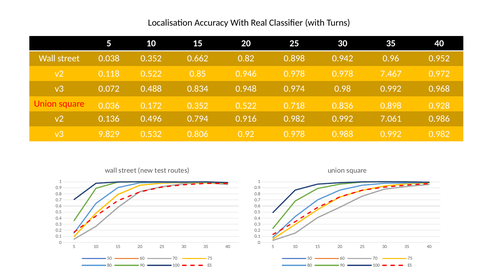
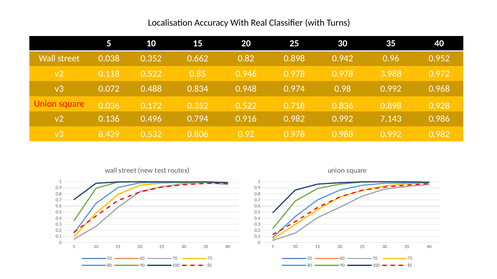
7.467: 7.467 -> 3.988
7.061: 7.061 -> 7.143
9.829: 9.829 -> 8.439
